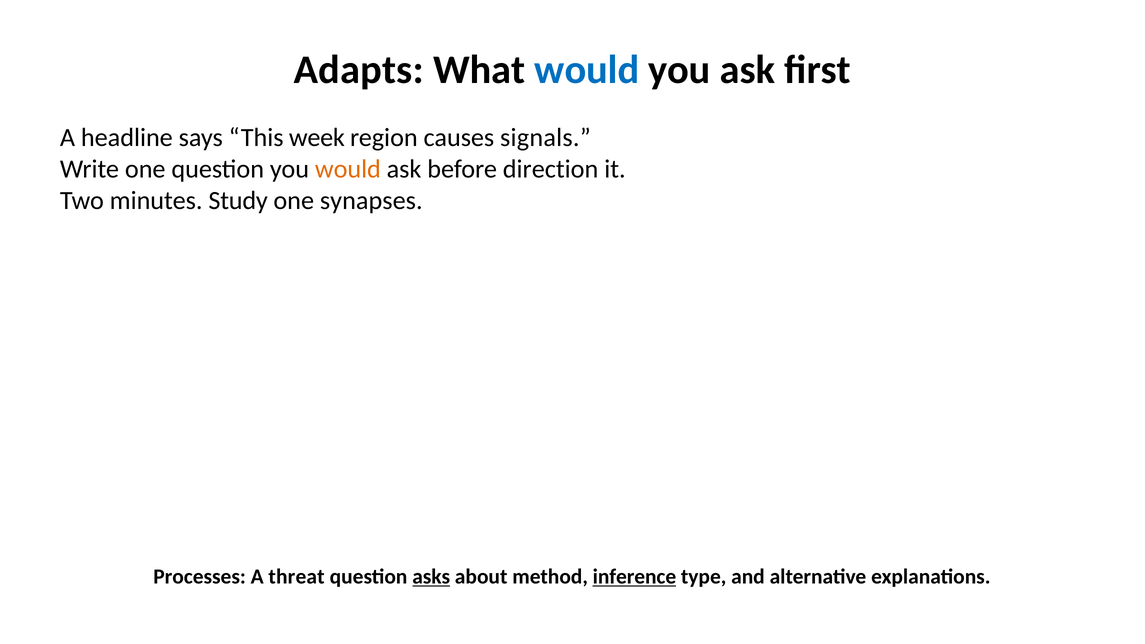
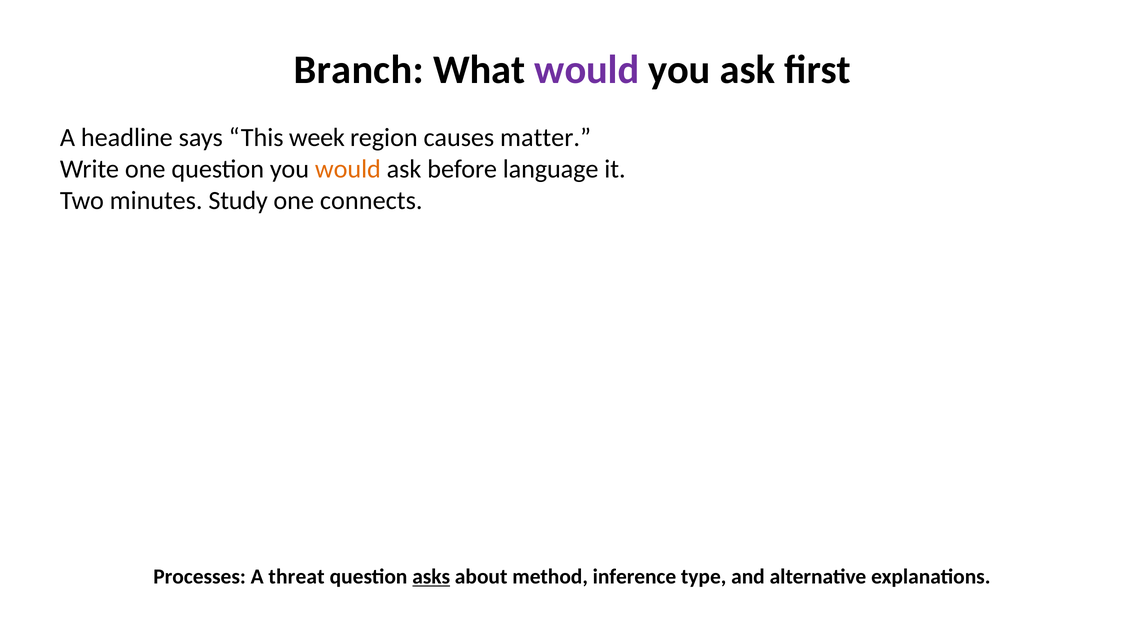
Adapts: Adapts -> Branch
would at (587, 70) colour: blue -> purple
signals: signals -> matter
direction: direction -> language
synapses: synapses -> connects
inference underline: present -> none
